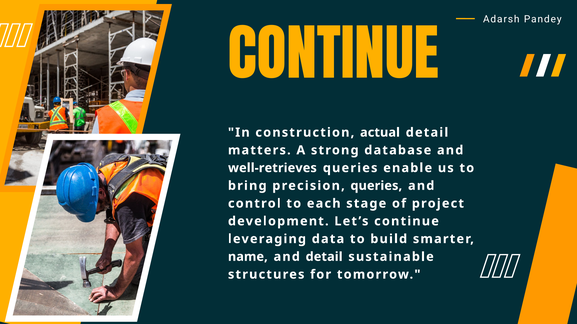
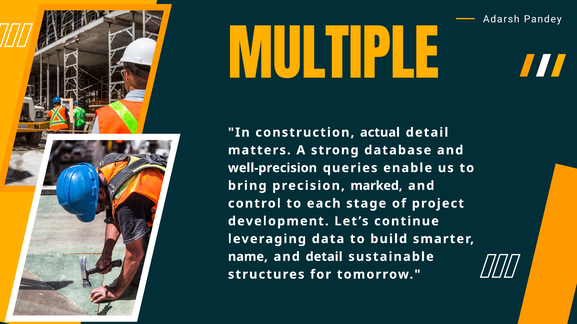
CONTINUE at (333, 58): CONTINUE -> MULTIPLE
well-retrieves: well-retrieves -> well-precision
precision queries: queries -> marked
